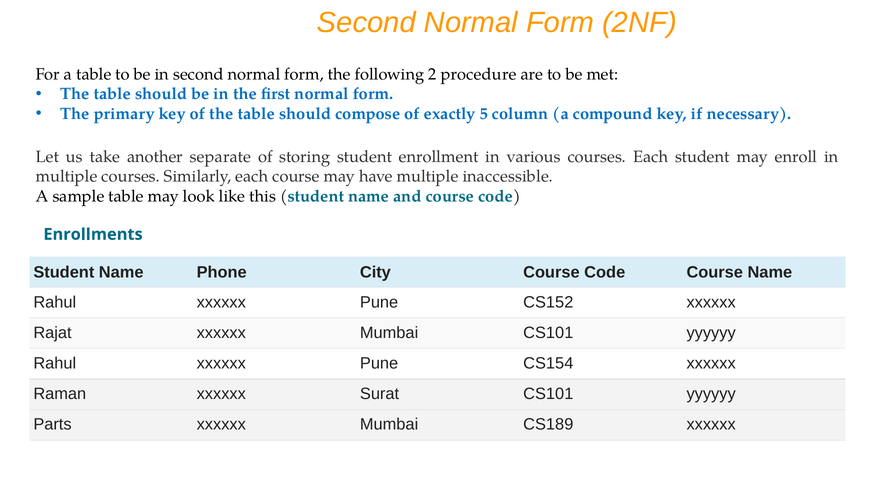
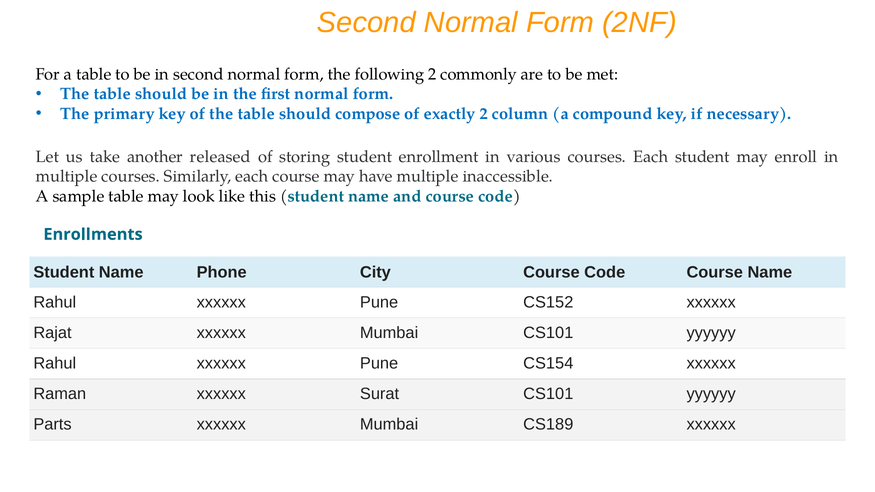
procedure: procedure -> commonly
exactly 5: 5 -> 2
separate: separate -> released
